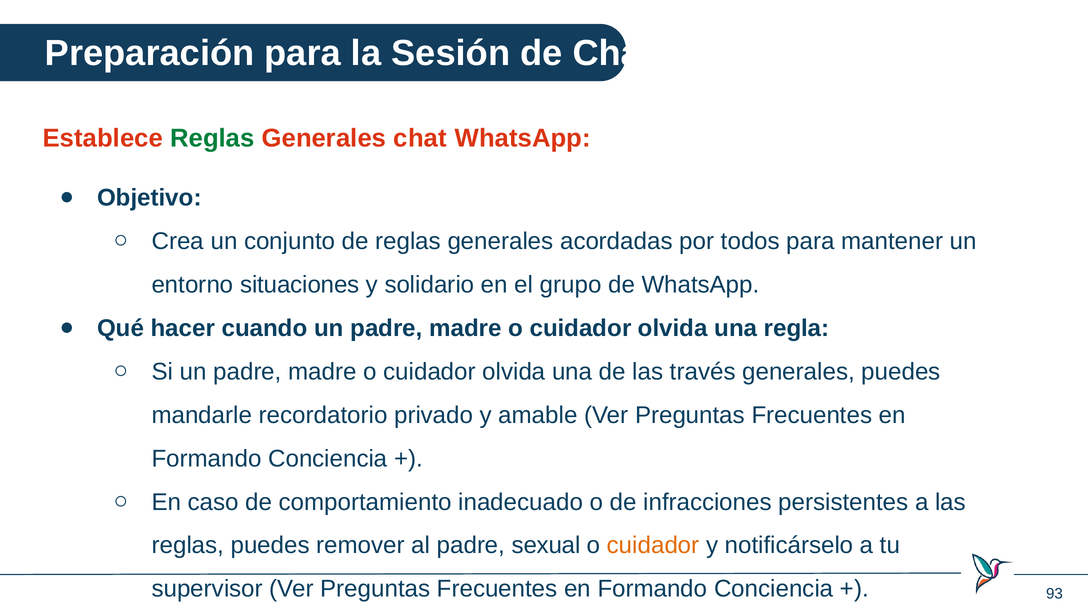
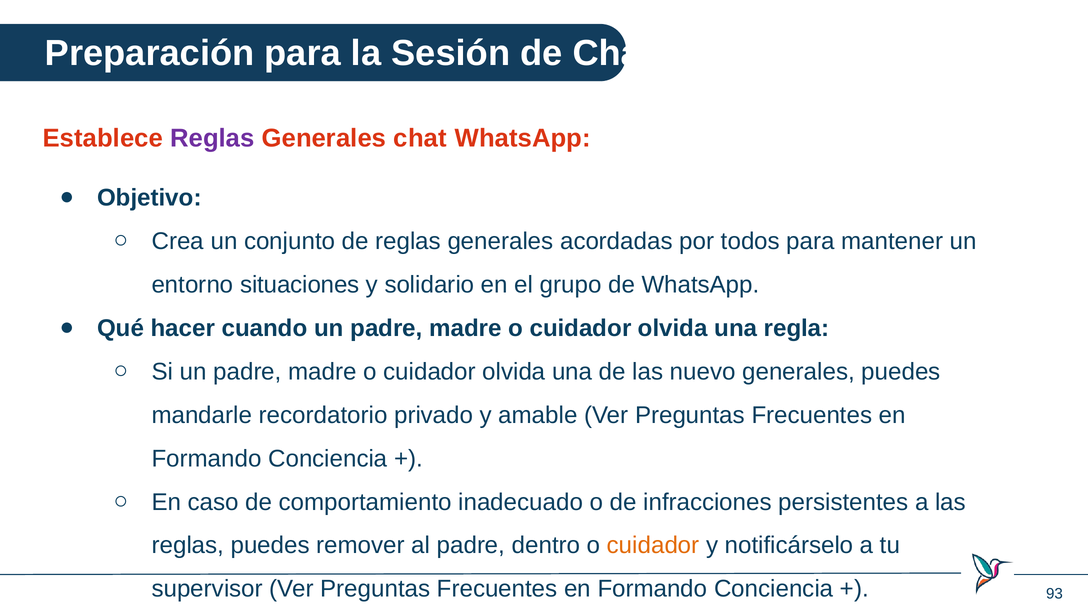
Reglas at (212, 138) colour: green -> purple
través: través -> nuevo
sexual: sexual -> dentro
